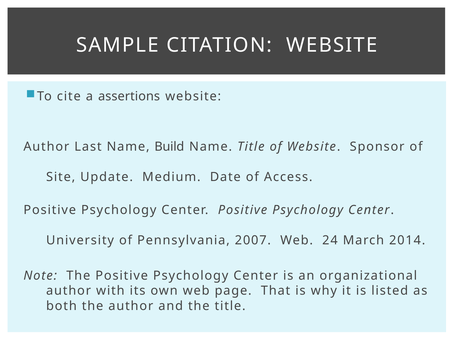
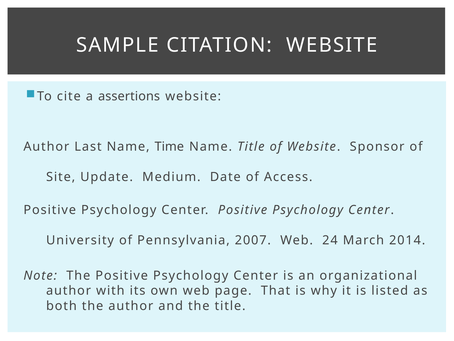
Build: Build -> Time
